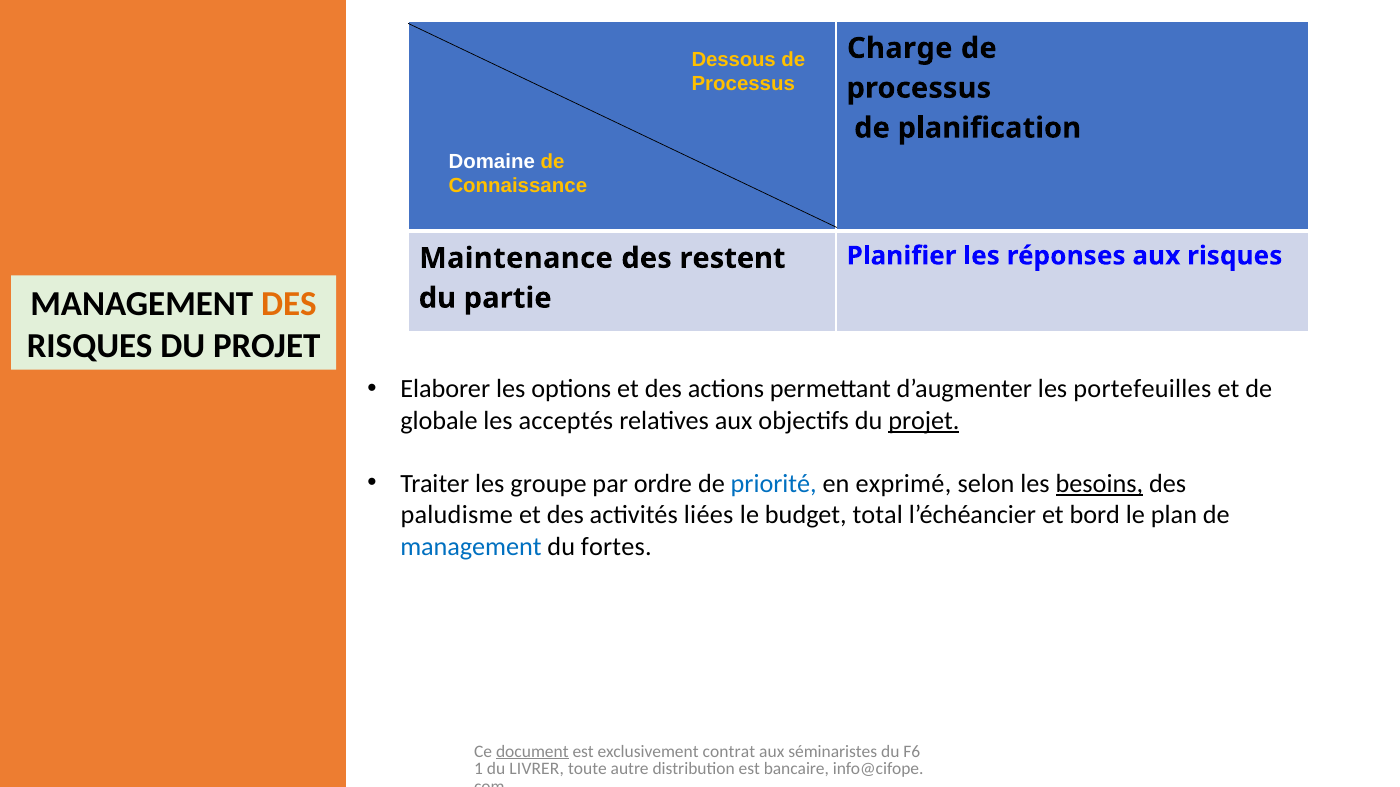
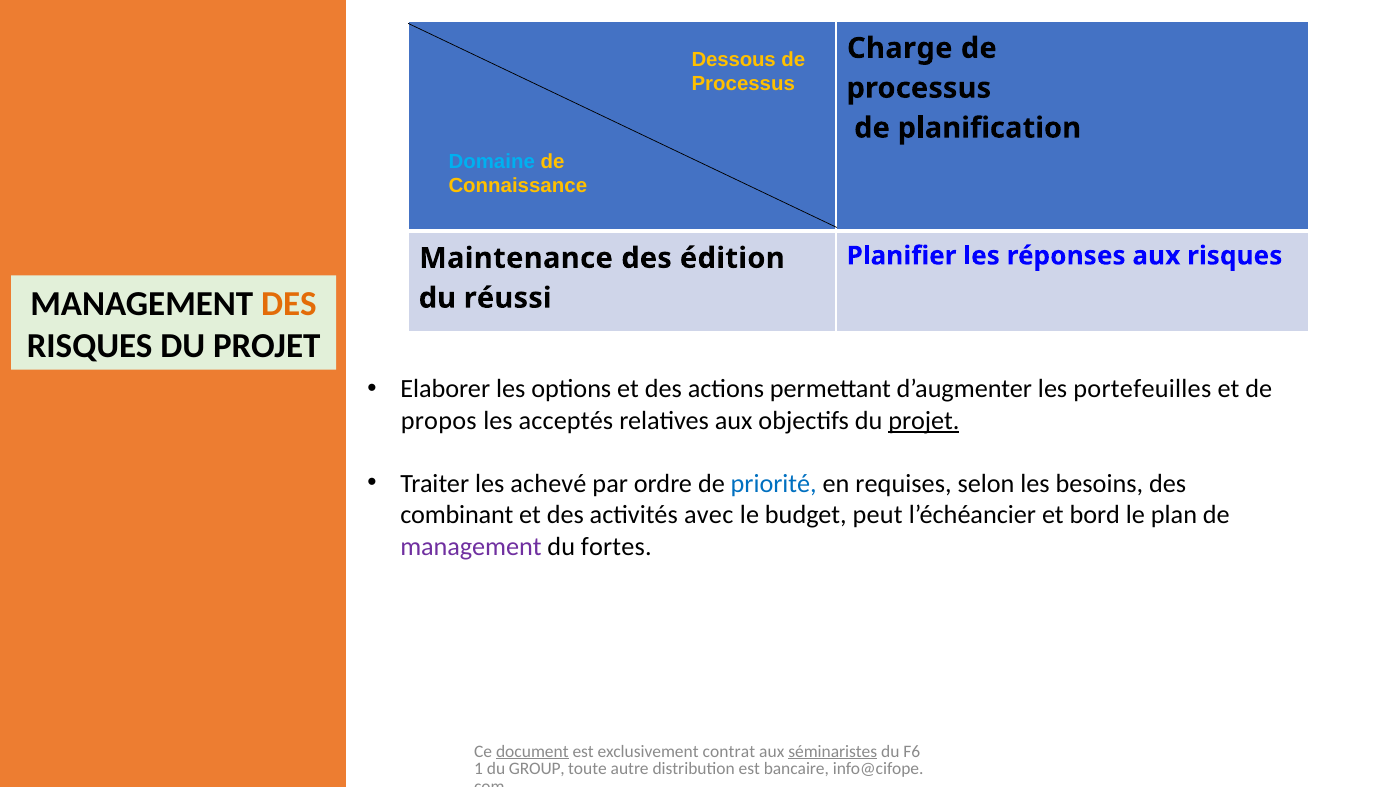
Domaine colour: white -> light blue
restent: restent -> édition
partie: partie -> réussi
globale: globale -> propos
groupe: groupe -> achevé
exprimé: exprimé -> requises
besoins underline: present -> none
paludisme: paludisme -> combinant
liées: liées -> avec
total: total -> peut
management at (471, 547) colour: blue -> purple
séminaristes underline: none -> present
LIVRER: LIVRER -> GROUP
